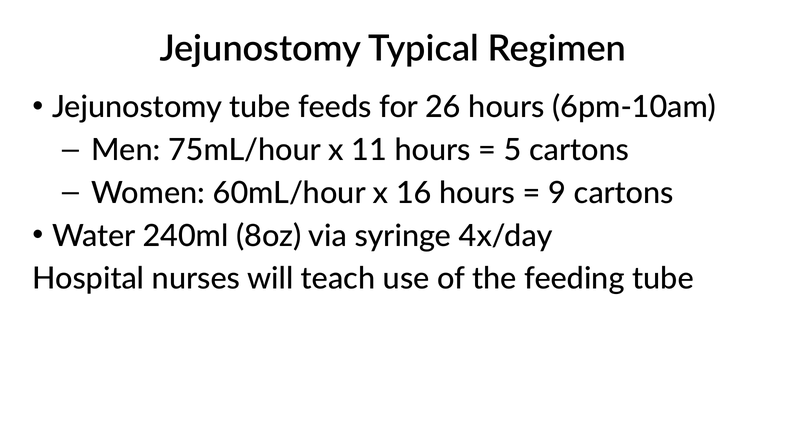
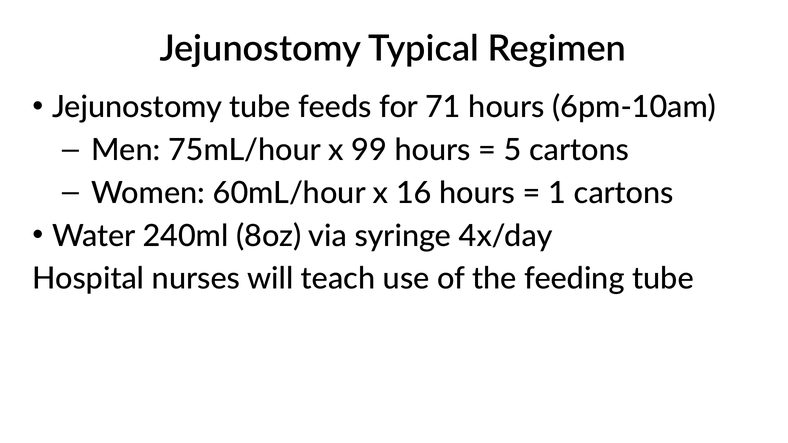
26: 26 -> 71
11: 11 -> 99
9: 9 -> 1
